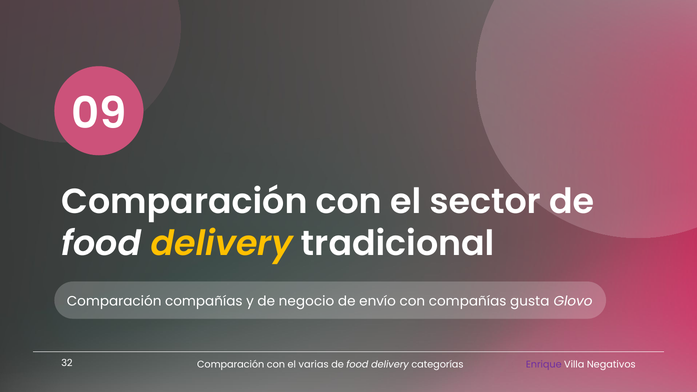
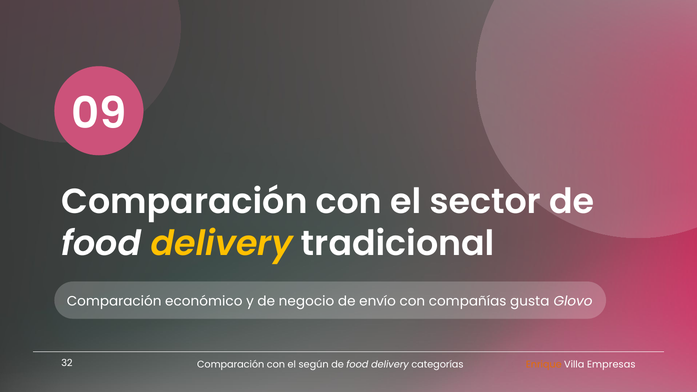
Comparación compañías: compañías -> económico
Enrique colour: purple -> orange
Negativos: Negativos -> Empresas
varias: varias -> según
